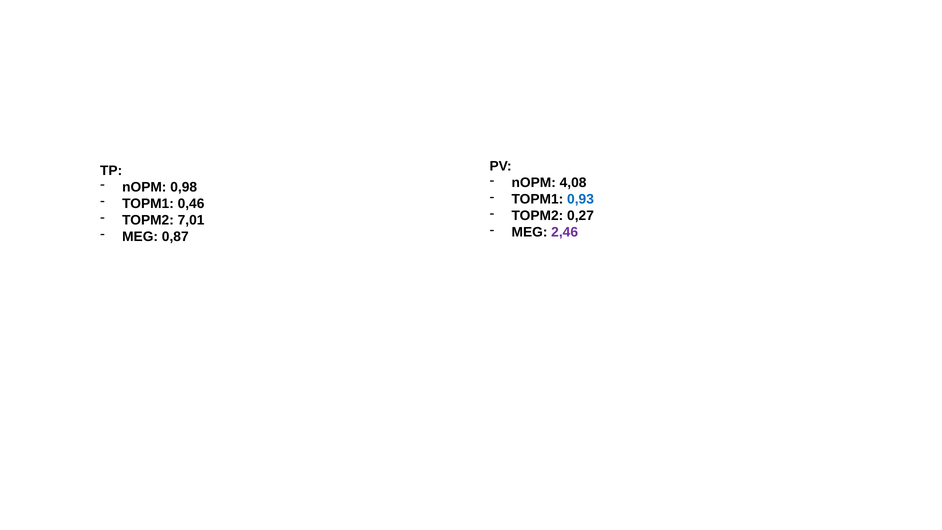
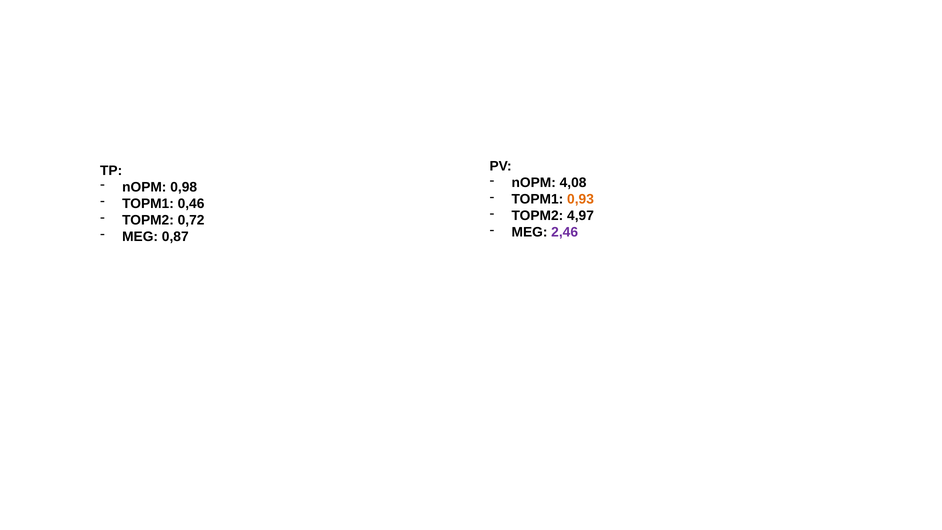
0,93 colour: blue -> orange
0,27: 0,27 -> 4,97
7,01: 7,01 -> 0,72
